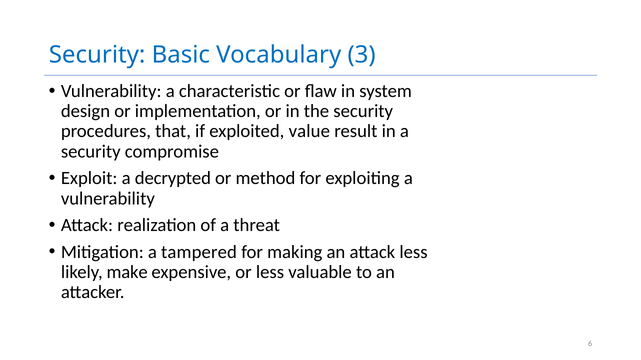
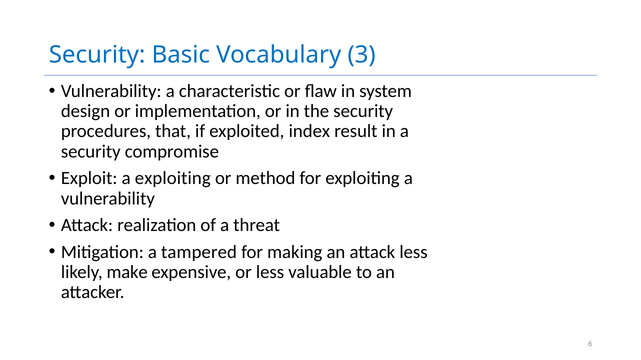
value: value -> index
a decrypted: decrypted -> exploiting
